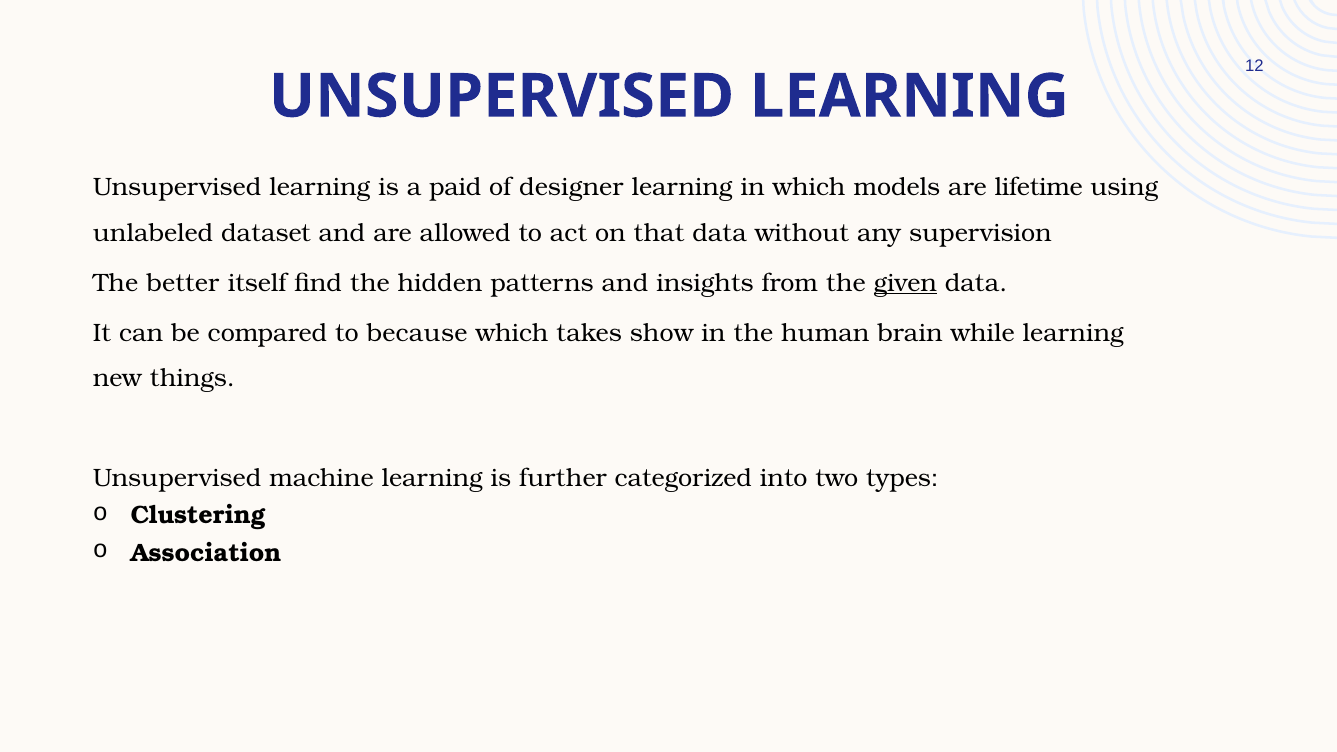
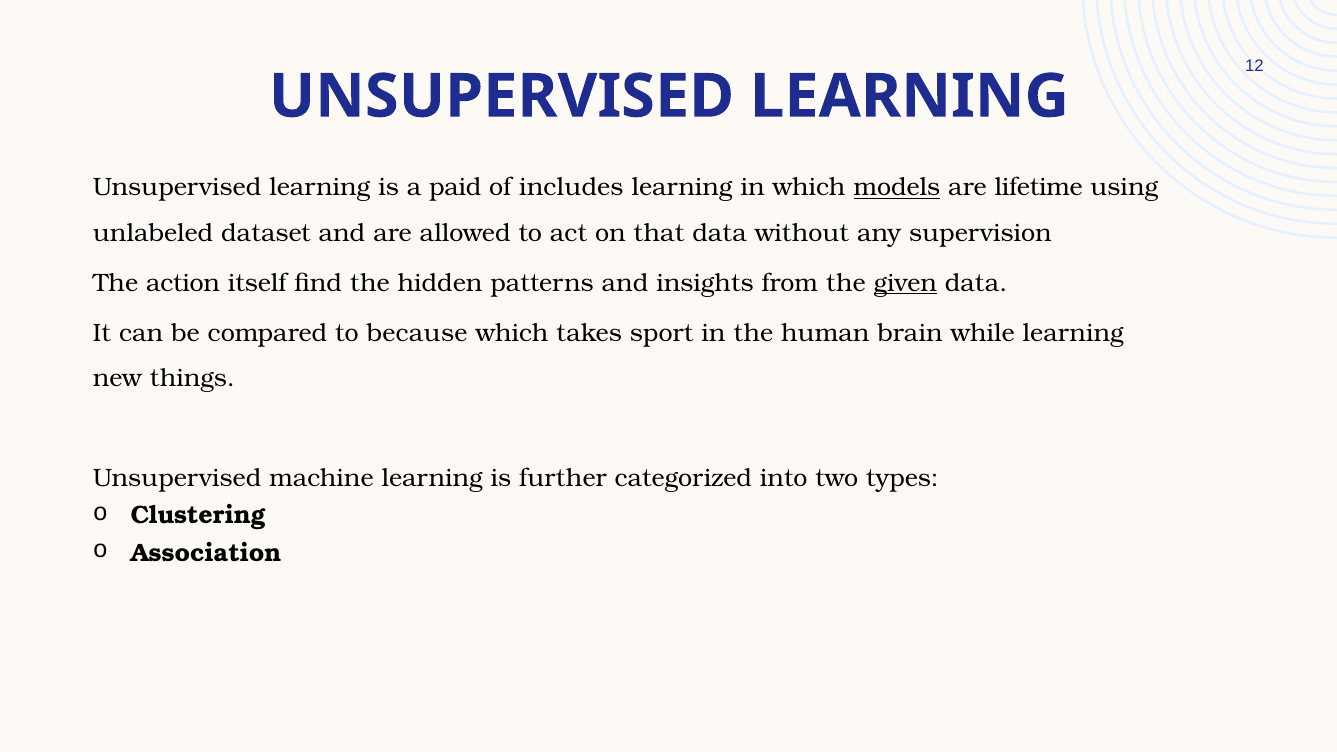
designer: designer -> includes
models underline: none -> present
better: better -> action
show: show -> sport
